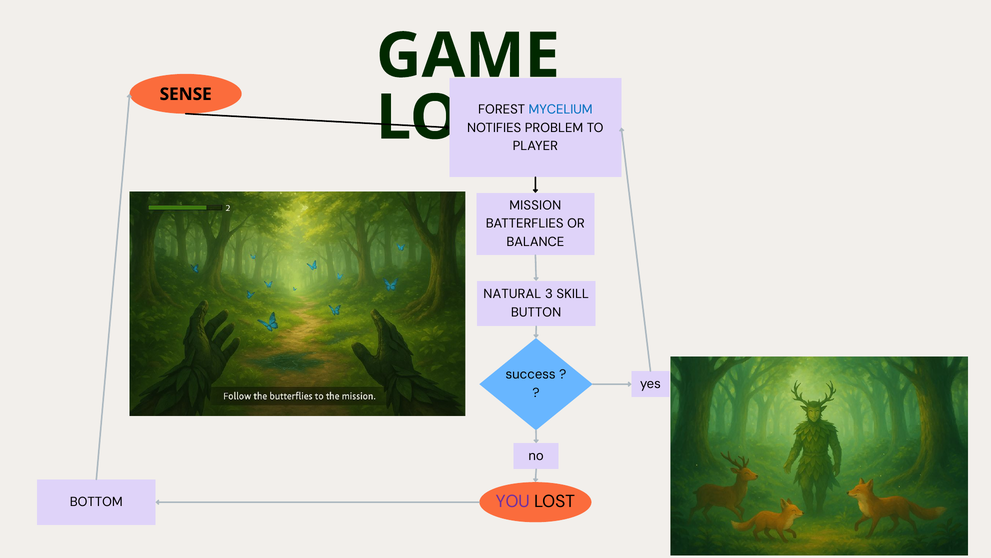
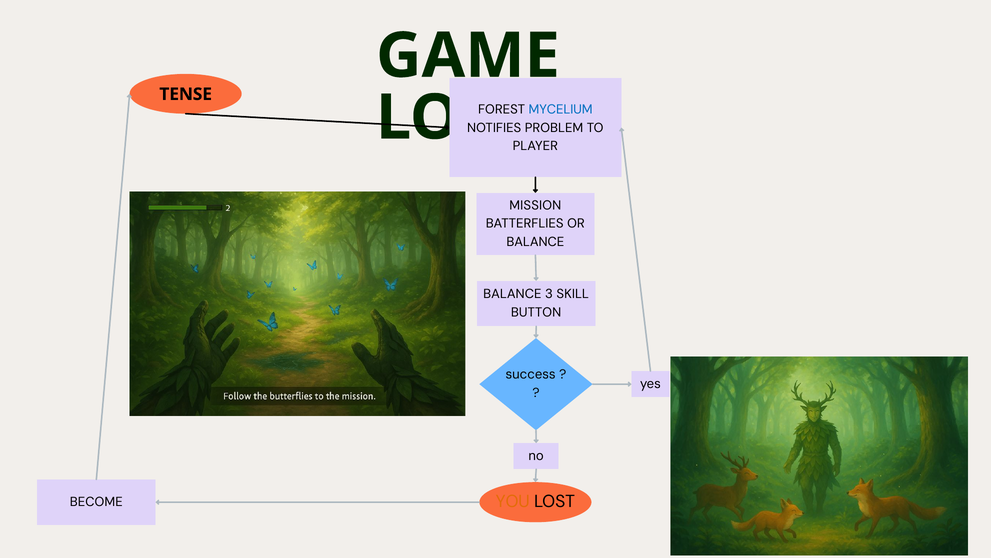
SENSE: SENSE -> TENSE
NATURAL at (512, 294): NATURAL -> BALANCE
YOU colour: purple -> orange
BOTTOM: BOTTOM -> BECOME
